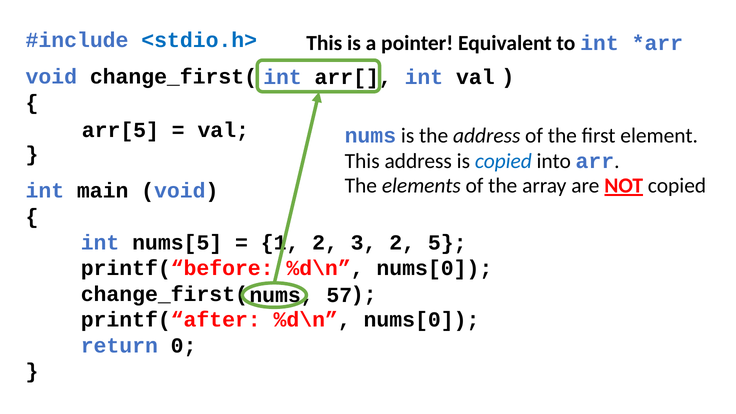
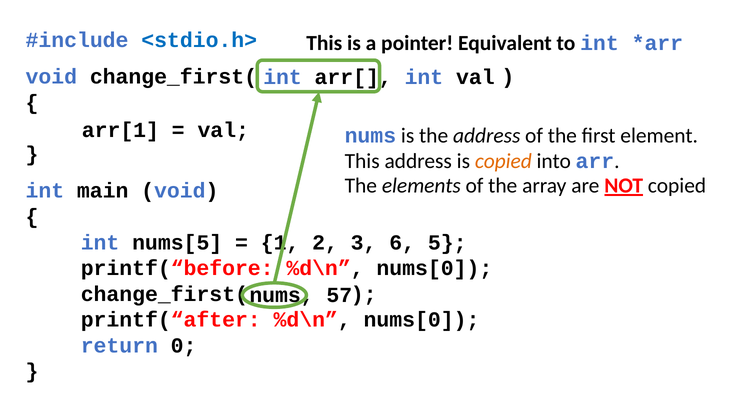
arr[5: arr[5 -> arr[1
copied at (503, 161) colour: blue -> orange
3 2: 2 -> 6
